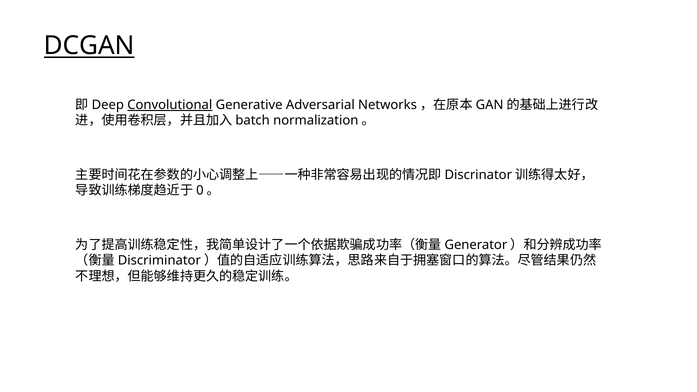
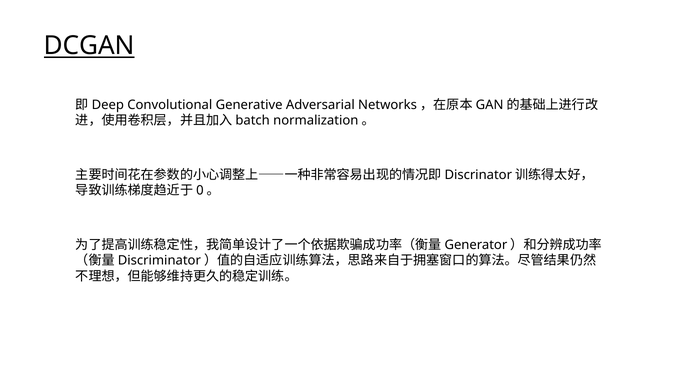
Convolutional underline: present -> none
